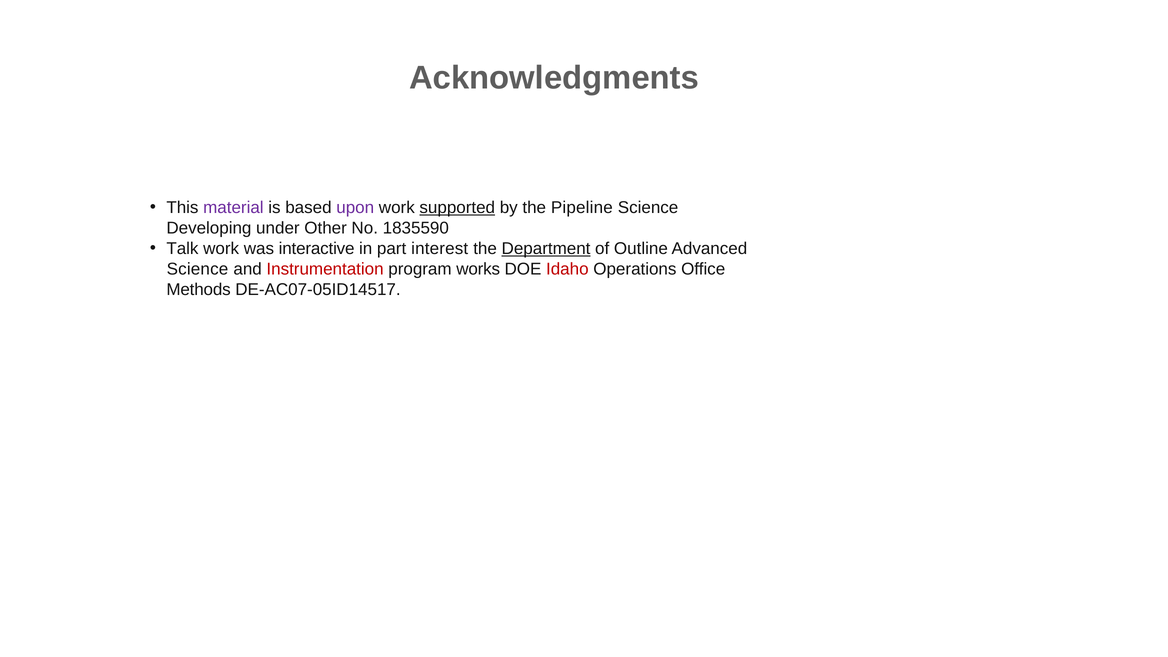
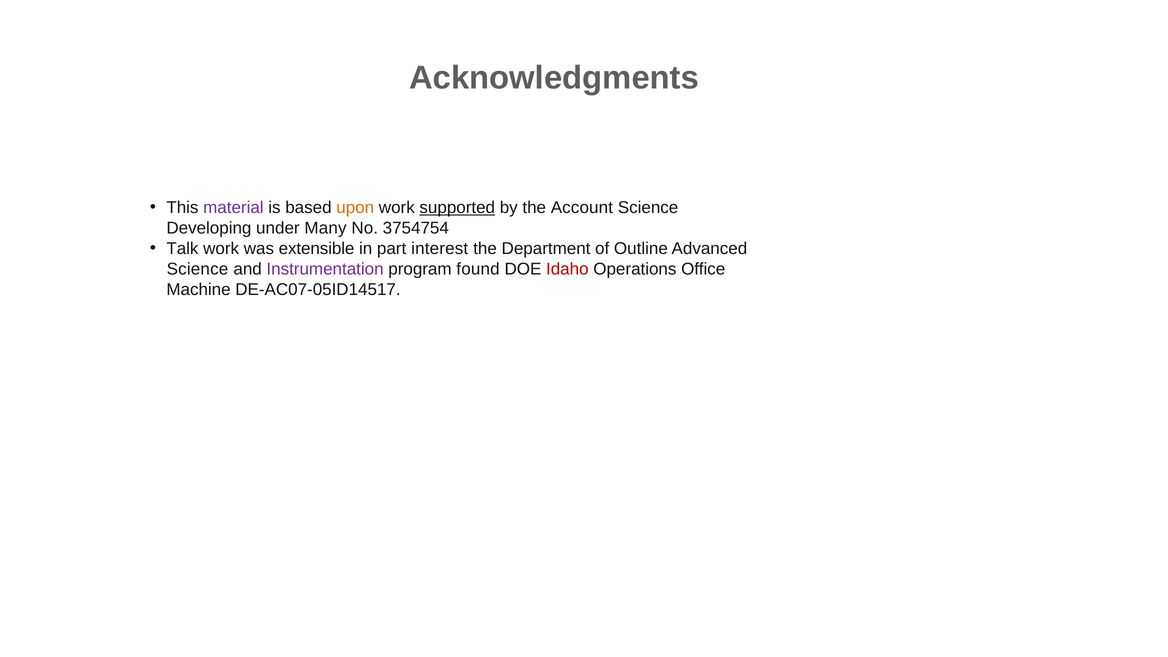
upon colour: purple -> orange
Pipeline: Pipeline -> Account
Other: Other -> Many
1835590: 1835590 -> 3754754
interactive: interactive -> extensible
Department underline: present -> none
Instrumentation colour: red -> purple
works: works -> found
Methods: Methods -> Machine
